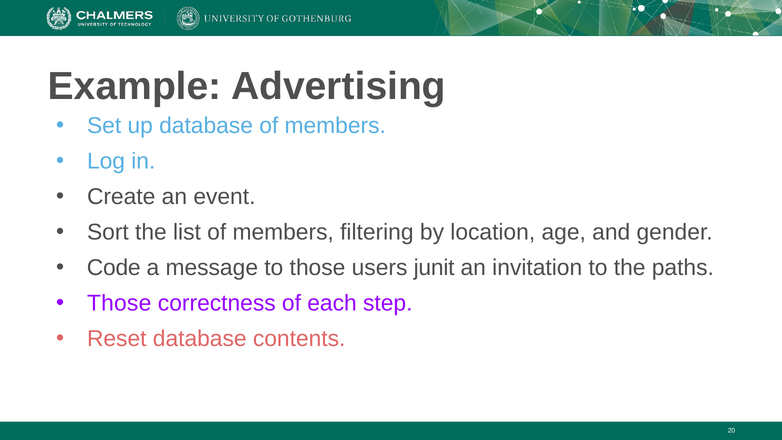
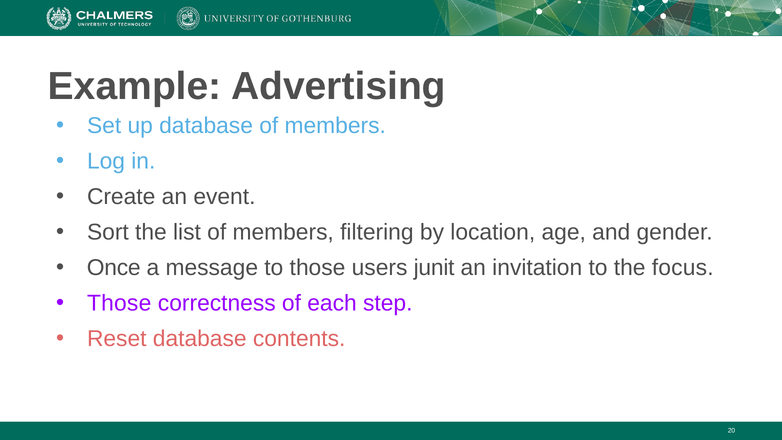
Code: Code -> Once
paths: paths -> focus
